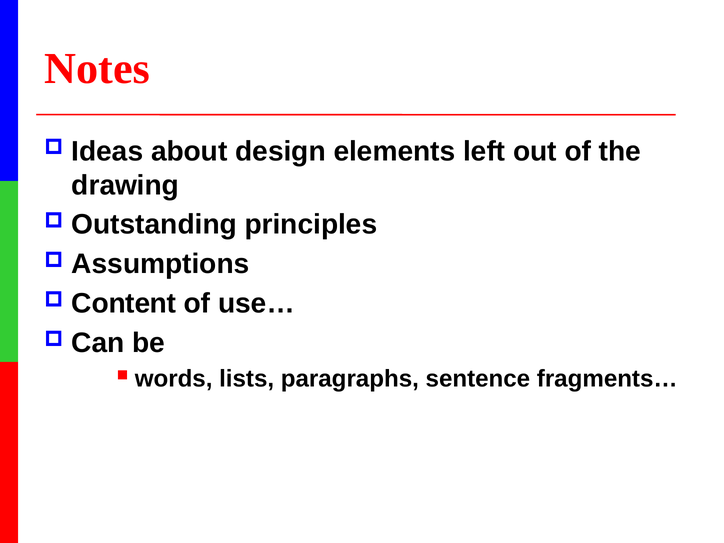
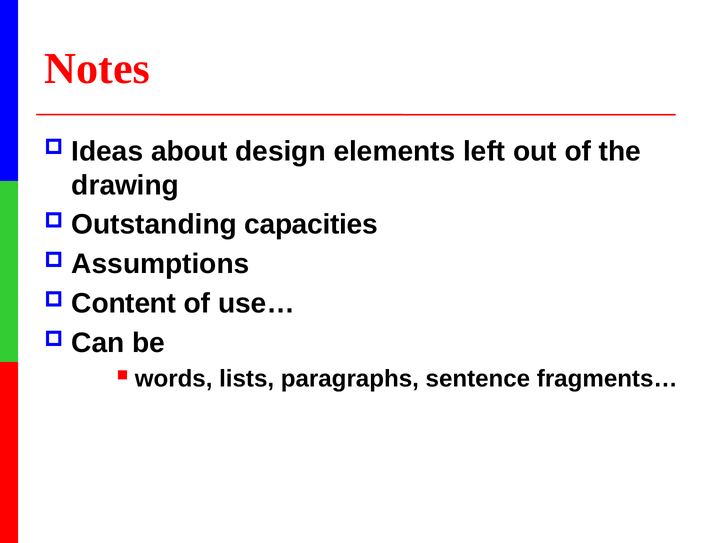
principles: principles -> capacities
